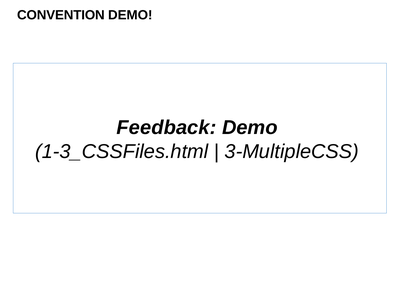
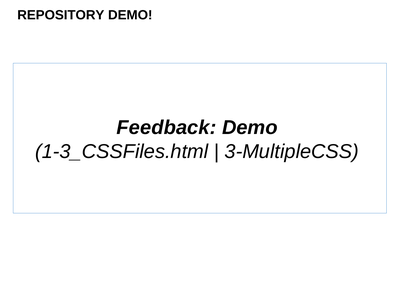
CONVENTION: CONVENTION -> REPOSITORY
